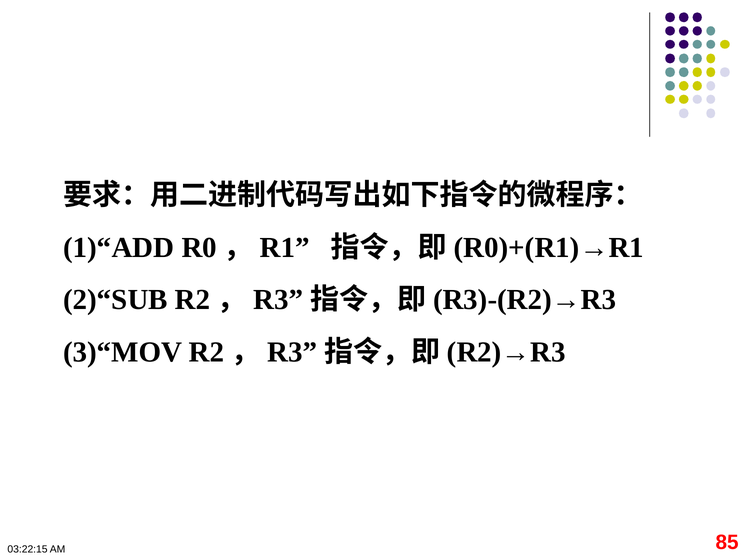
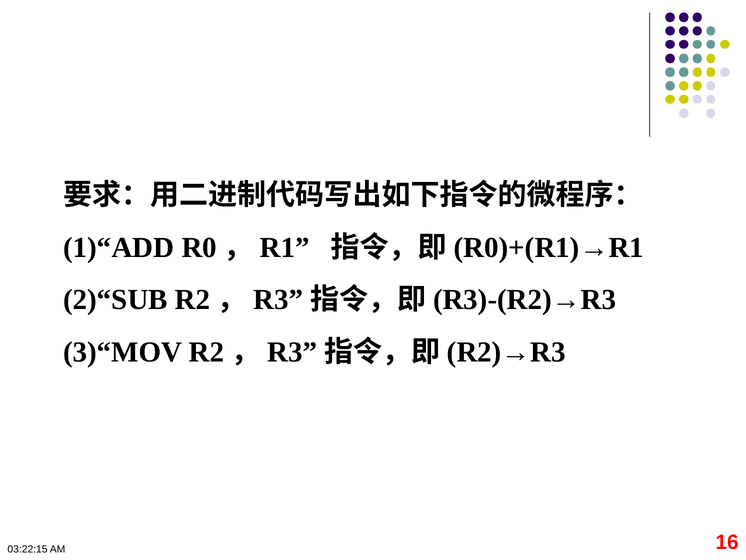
85: 85 -> 16
